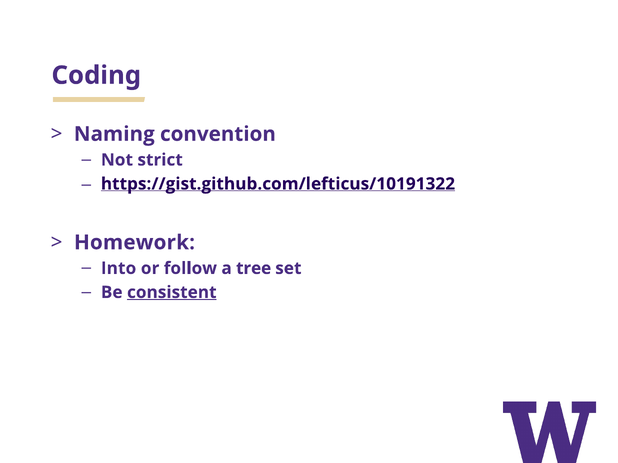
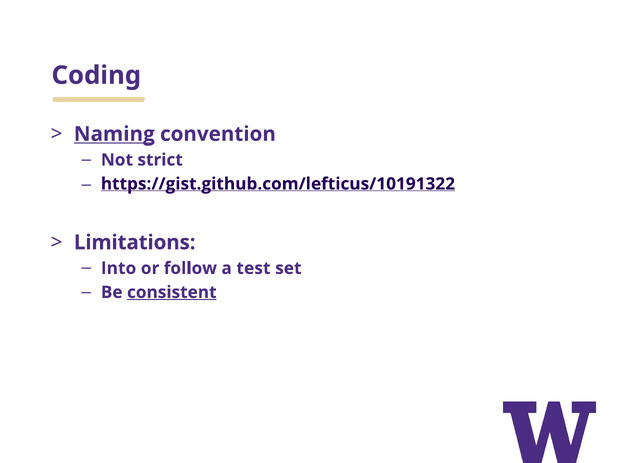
Naming underline: none -> present
Homework: Homework -> Limitations
tree: tree -> test
